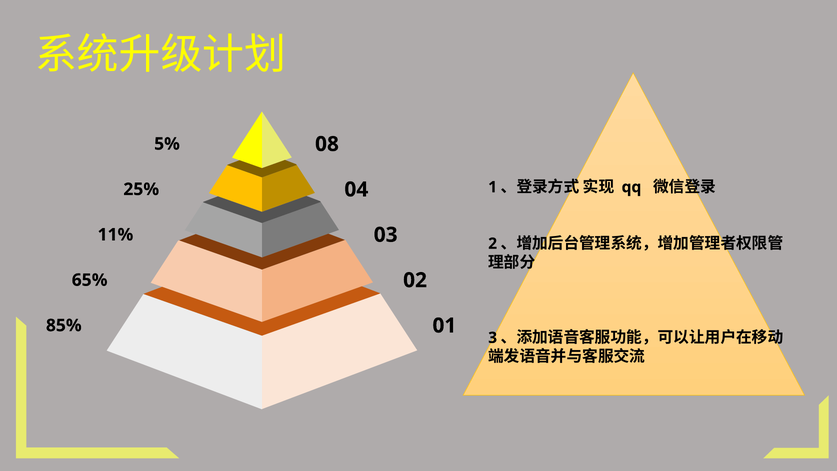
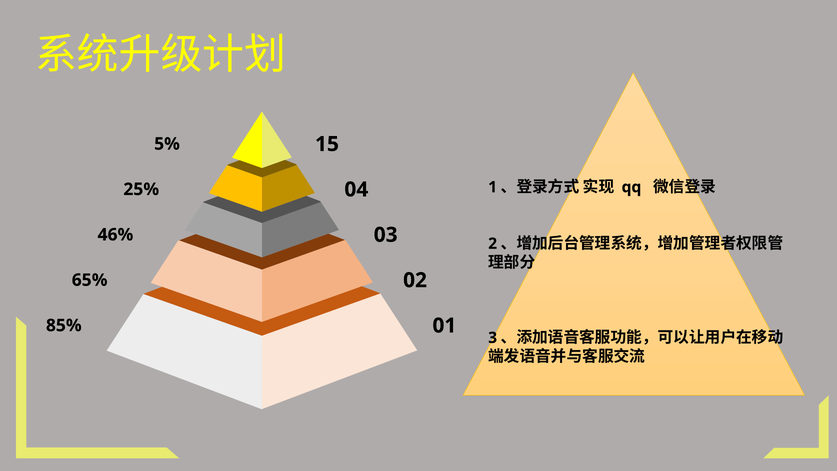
08: 08 -> 15
11%: 11% -> 46%
